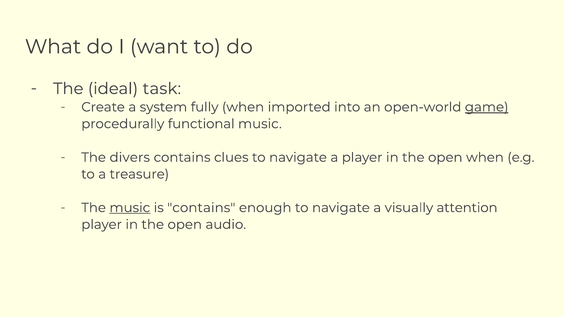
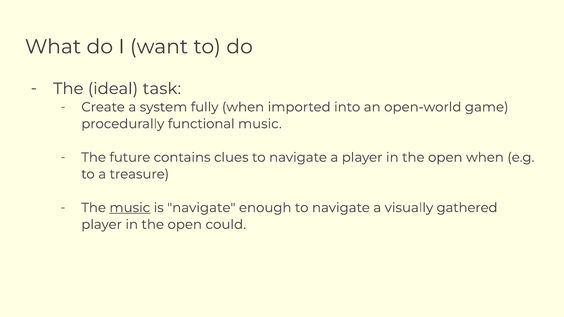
game underline: present -> none
divers: divers -> future
is contains: contains -> navigate
attention: attention -> gathered
audio: audio -> could
